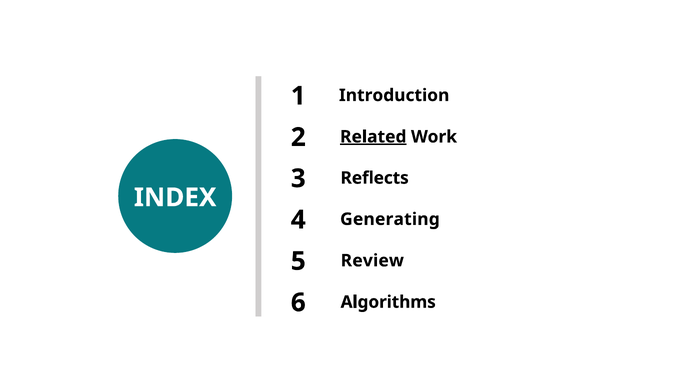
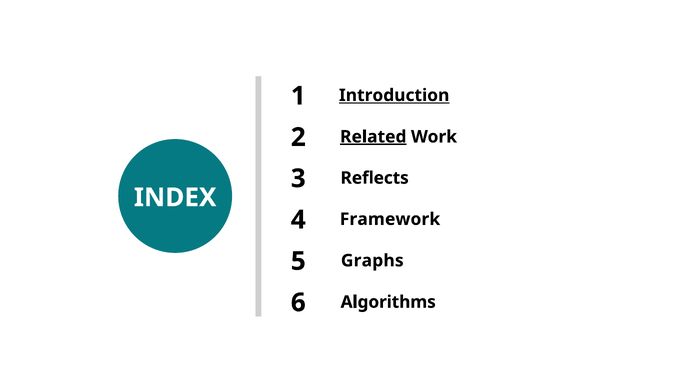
Introduction underline: none -> present
Generating: Generating -> Framework
Review: Review -> Graphs
